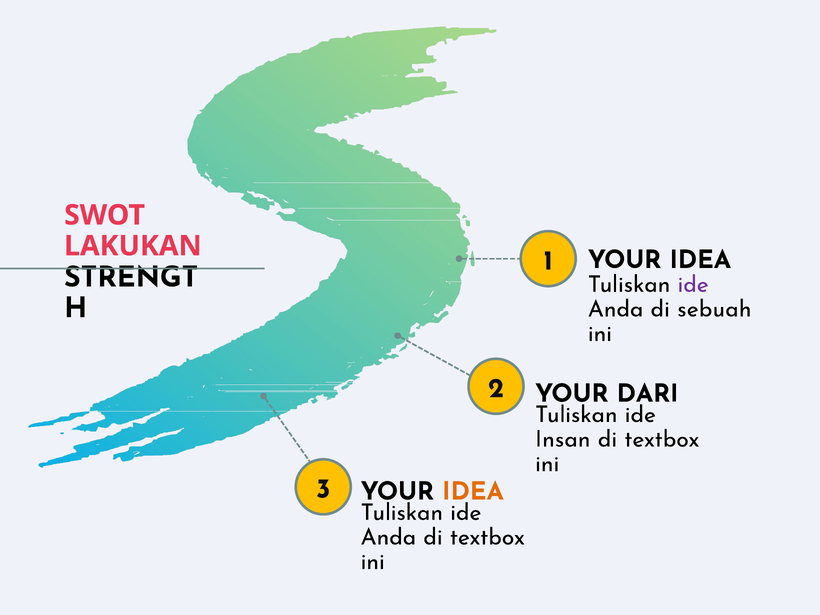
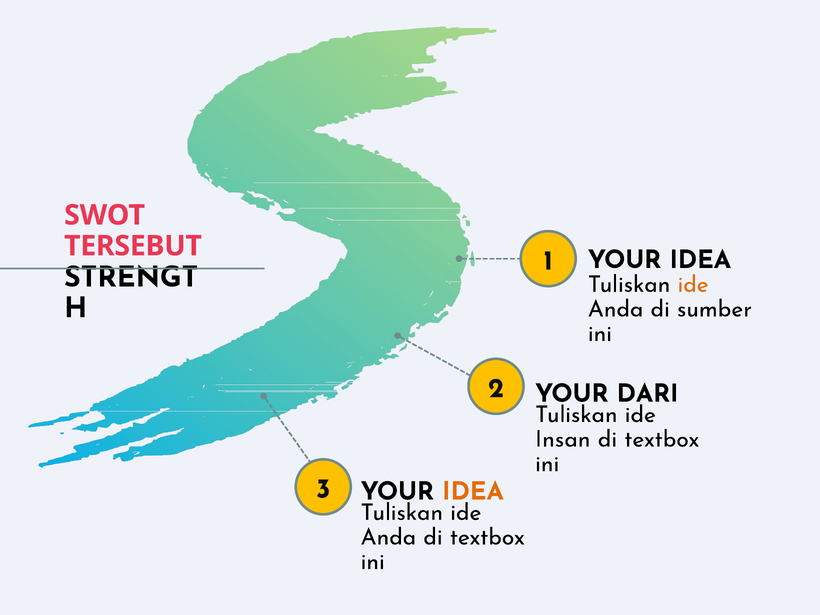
LAKUKAN: LAKUKAN -> TERSEBUT
ide at (693, 284) colour: purple -> orange
sebuah: sebuah -> sumber
